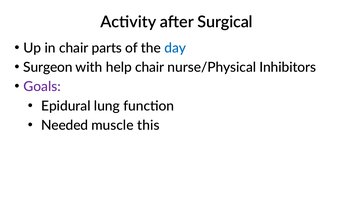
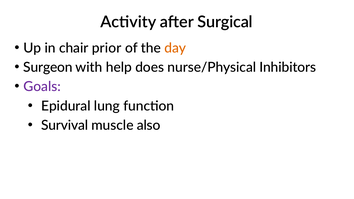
parts: parts -> prior
day colour: blue -> orange
help chair: chair -> does
Needed: Needed -> Survival
this: this -> also
